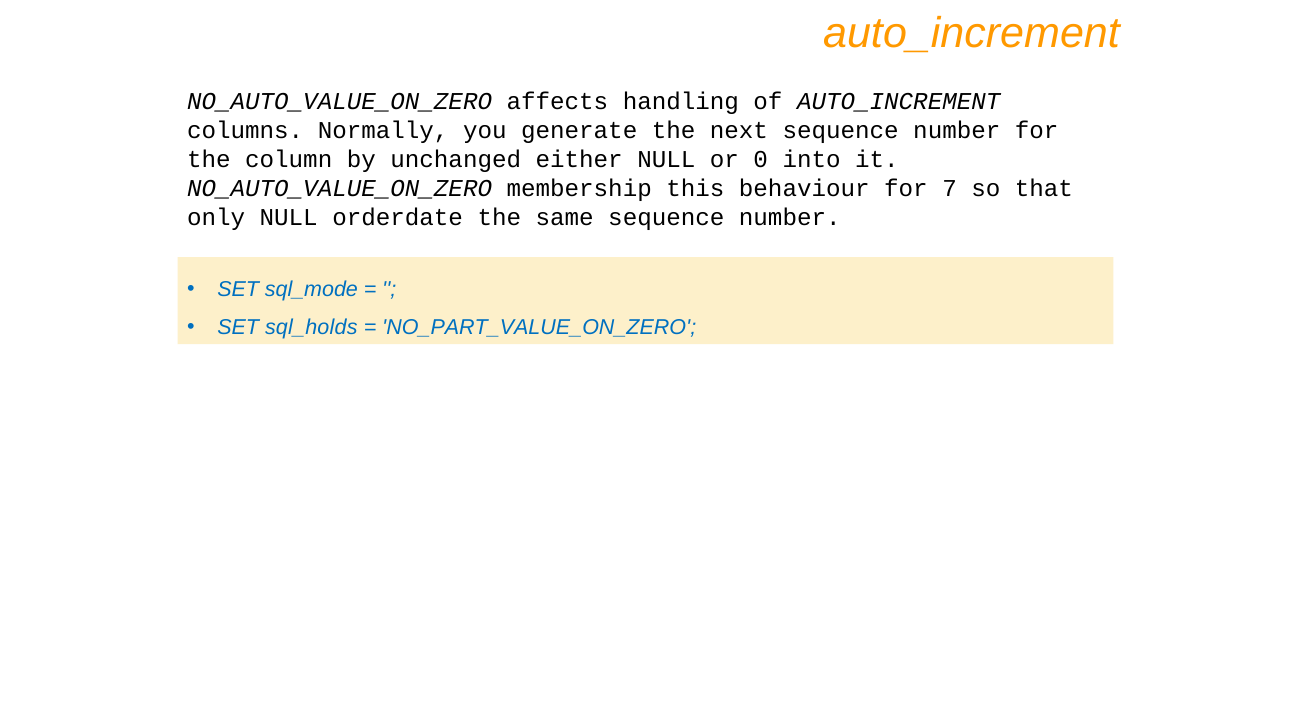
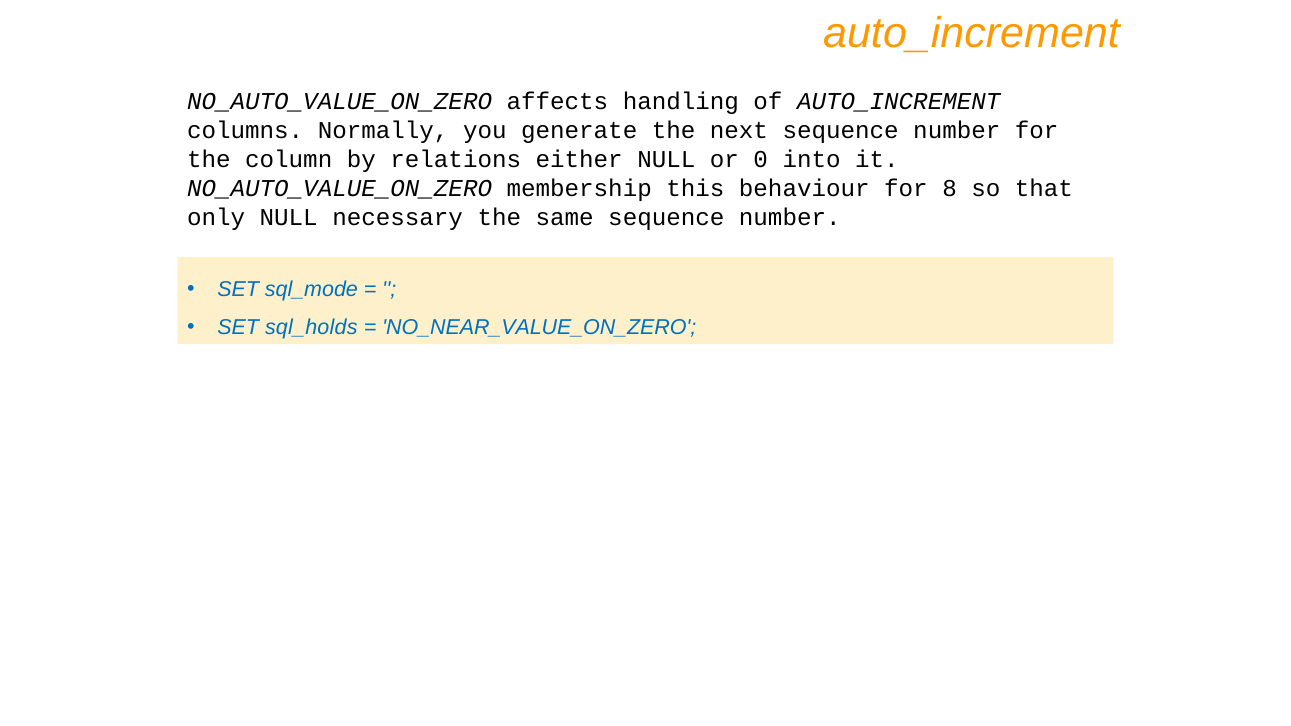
unchanged: unchanged -> relations
7: 7 -> 8
orderdate: orderdate -> necessary
NO_PART_VALUE_ON_ZERO: NO_PART_VALUE_ON_ZERO -> NO_NEAR_VALUE_ON_ZERO
